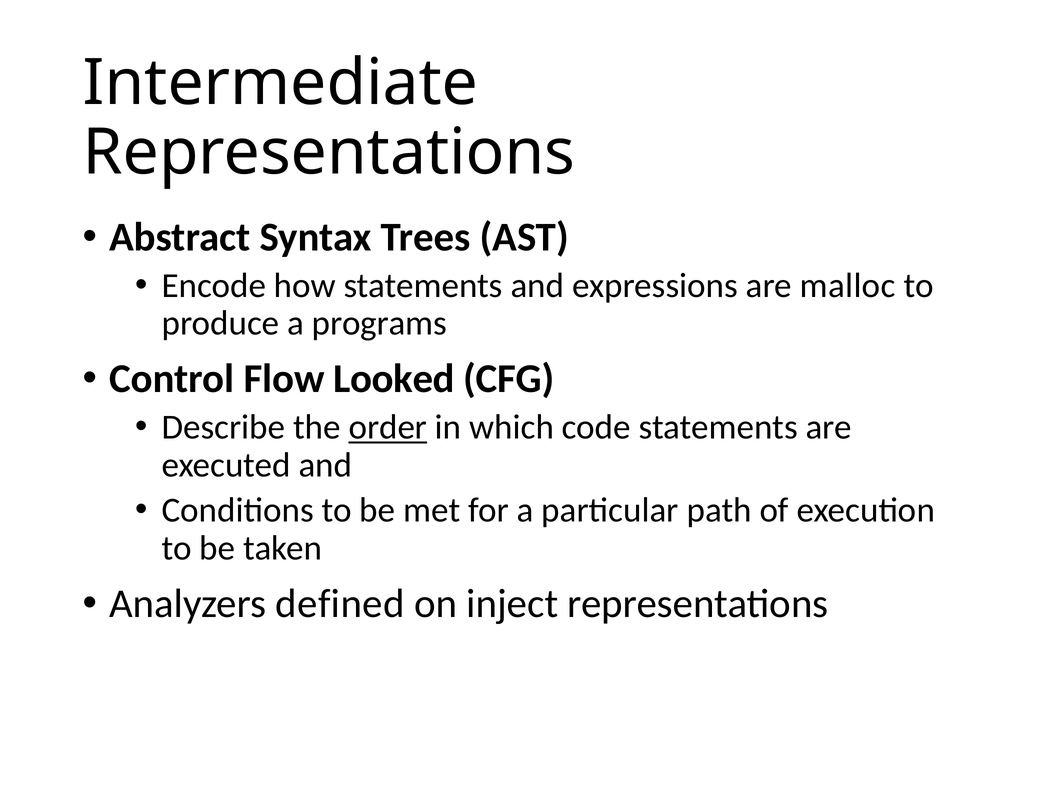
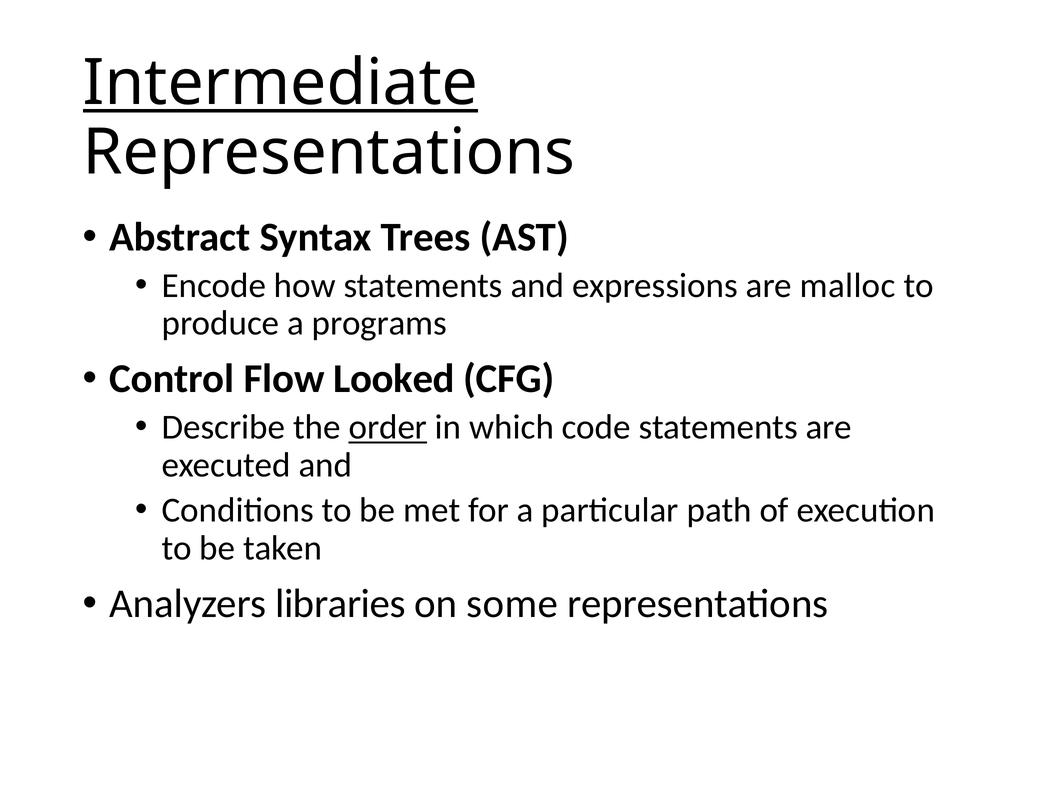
Intermediate underline: none -> present
defined: defined -> libraries
inject: inject -> some
